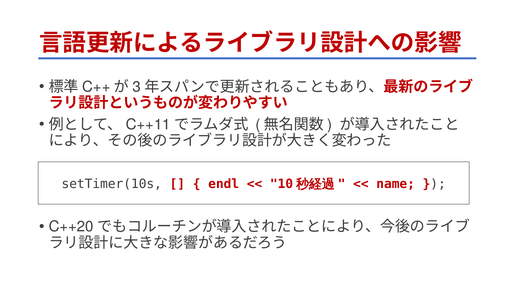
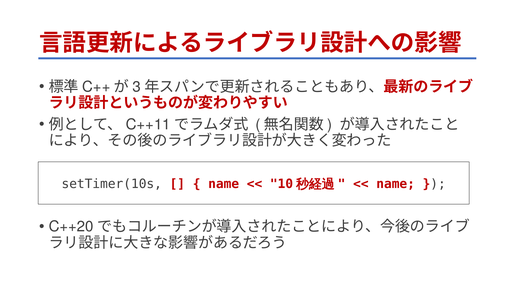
endl at (224, 184): endl -> name
